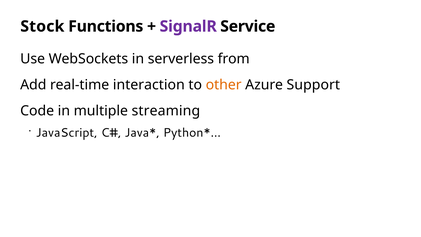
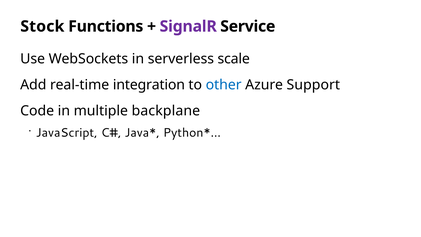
from: from -> scale
interaction: interaction -> integration
other colour: orange -> blue
streaming: streaming -> backplane
